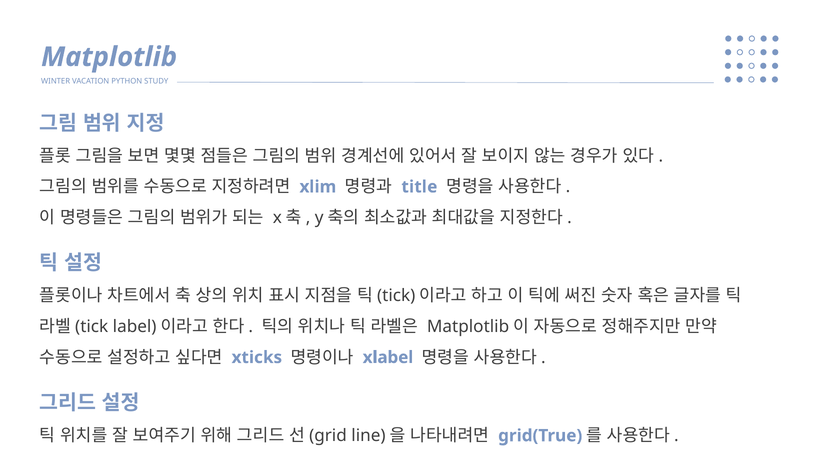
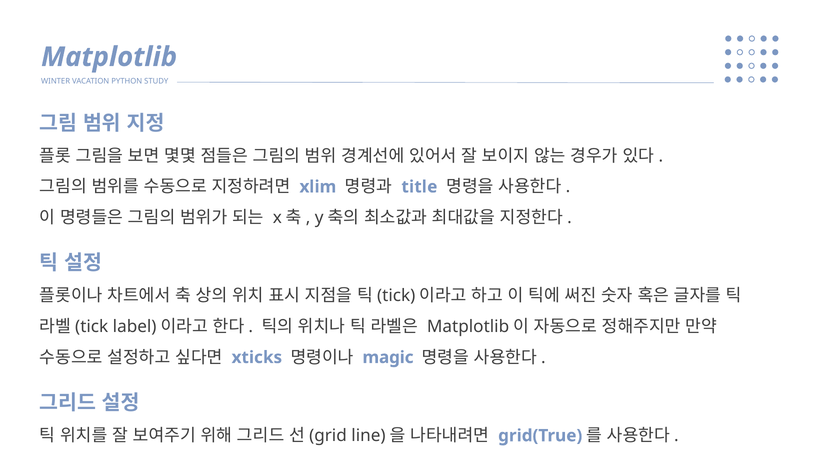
xlabel: xlabel -> magic
